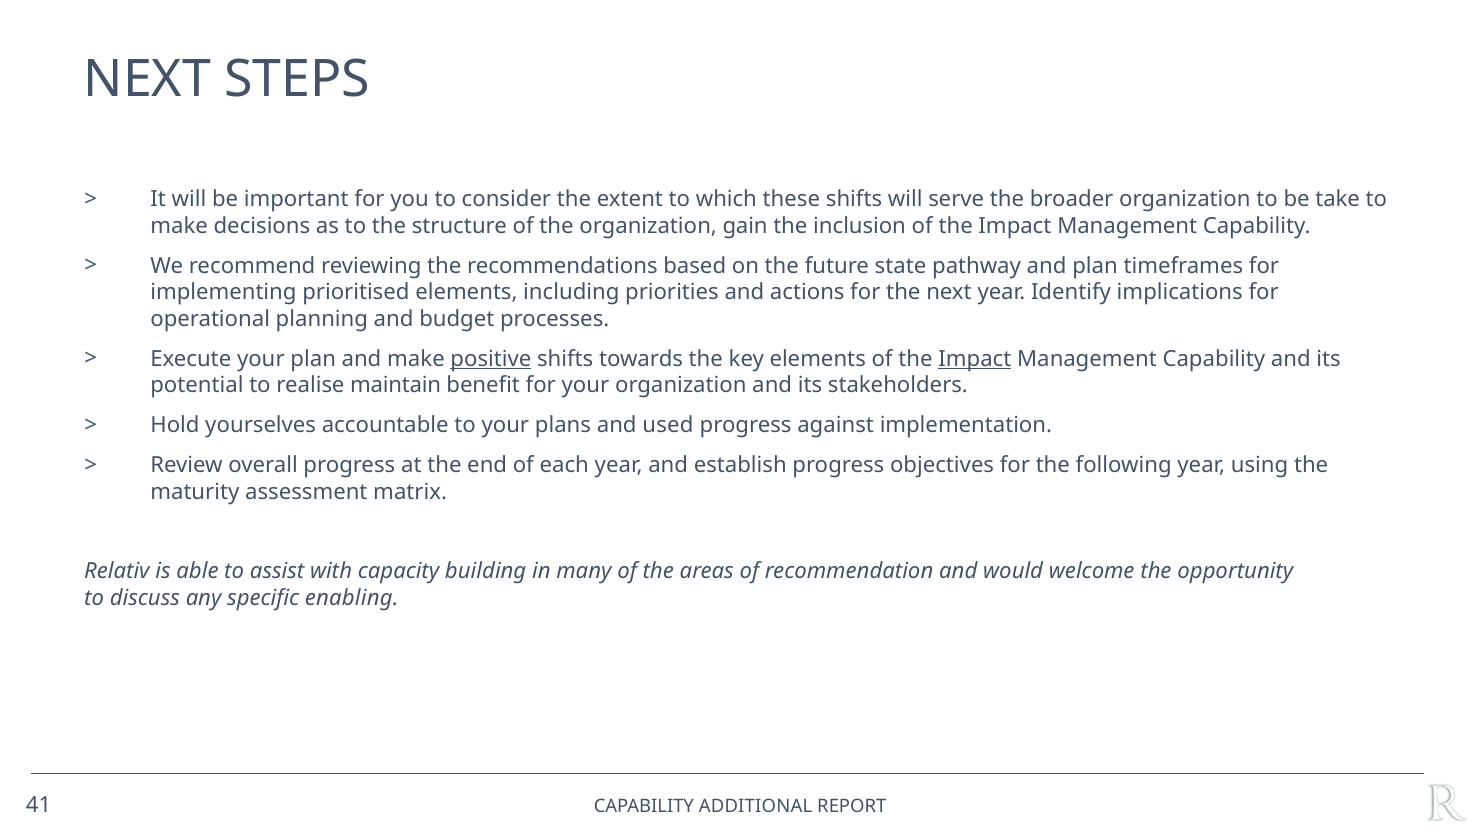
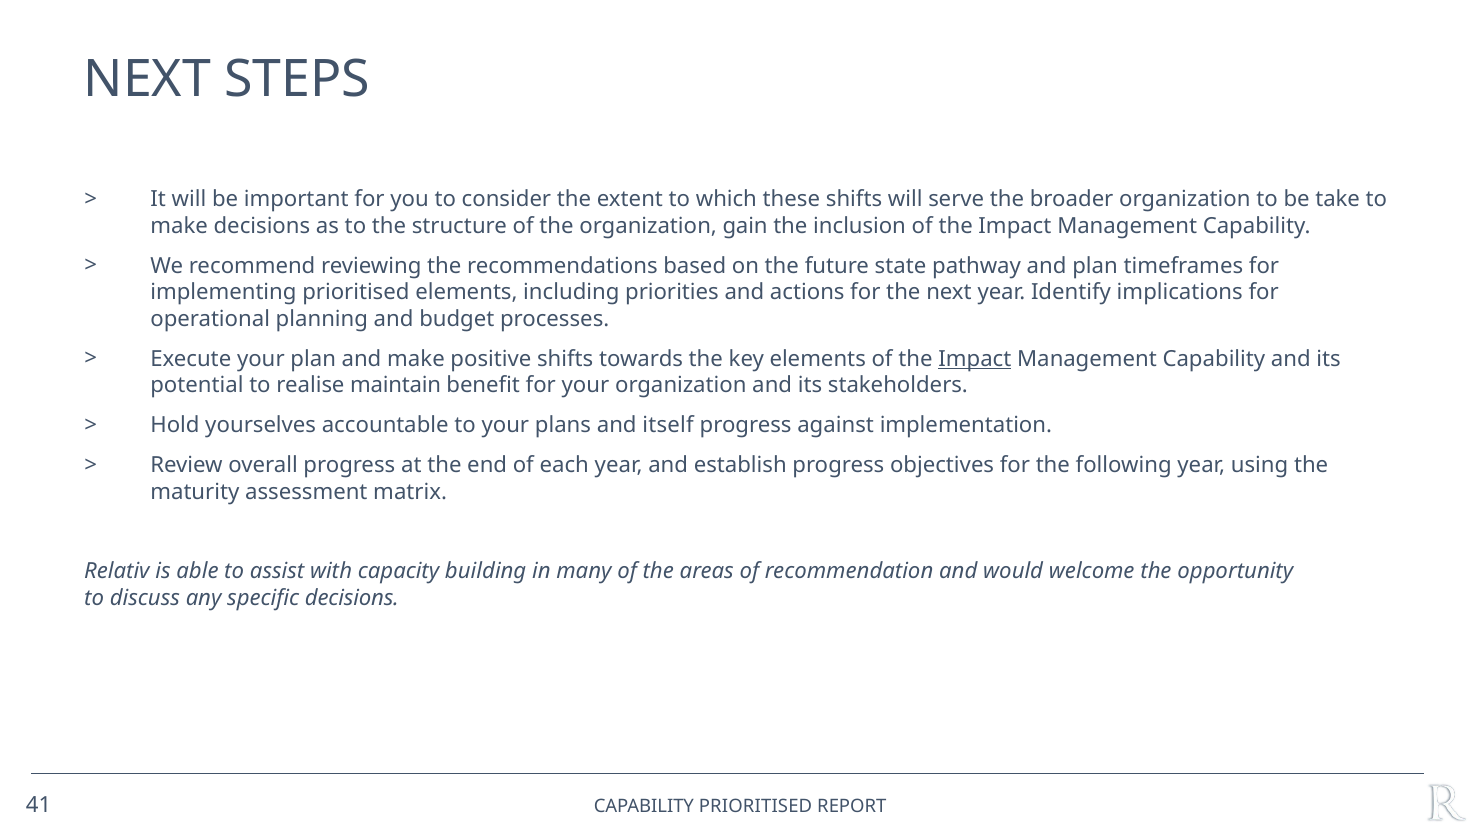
positive underline: present -> none
used: used -> itself
specific enabling: enabling -> decisions
CAPABILITY ADDITIONAL: ADDITIONAL -> PRIORITISED
